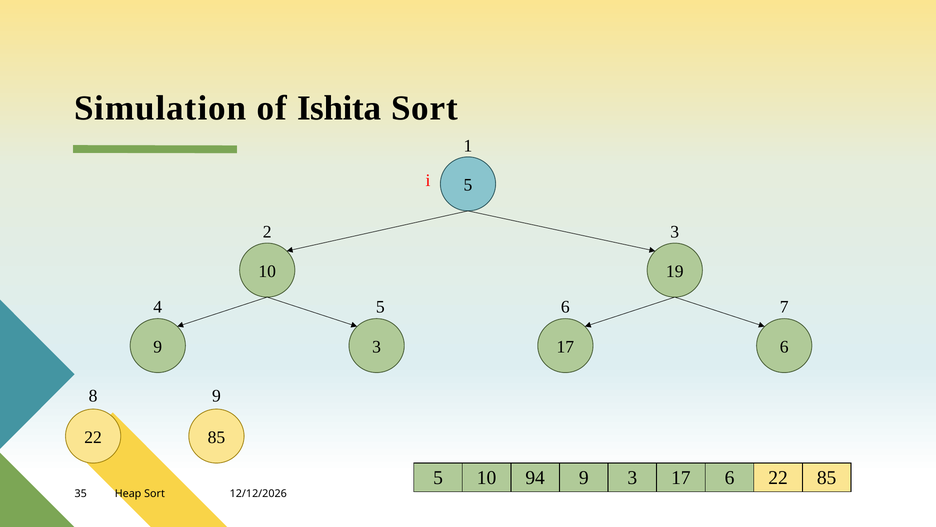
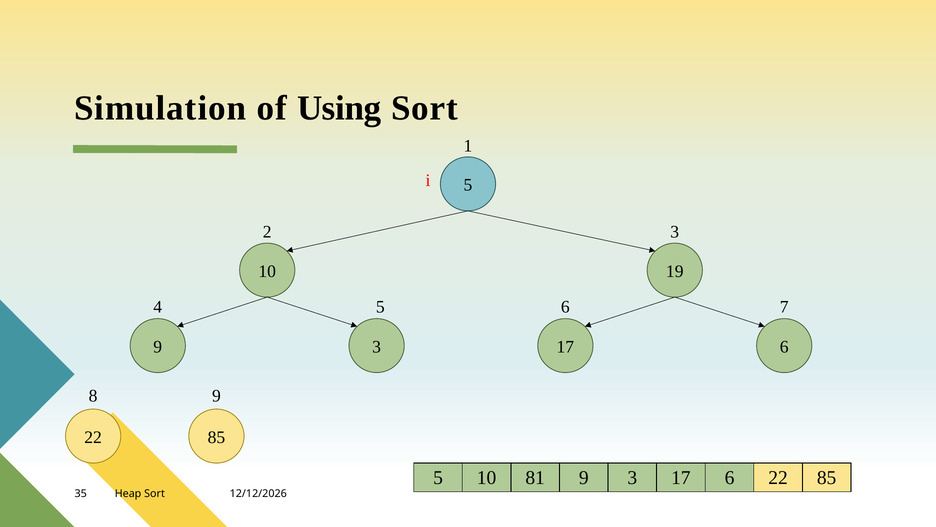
Ishita: Ishita -> Using
94: 94 -> 81
